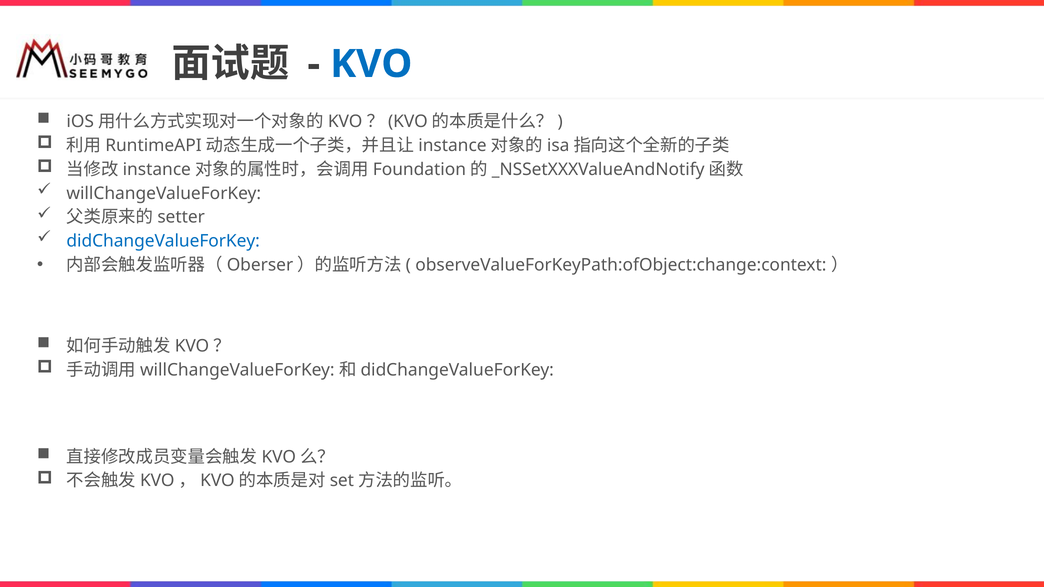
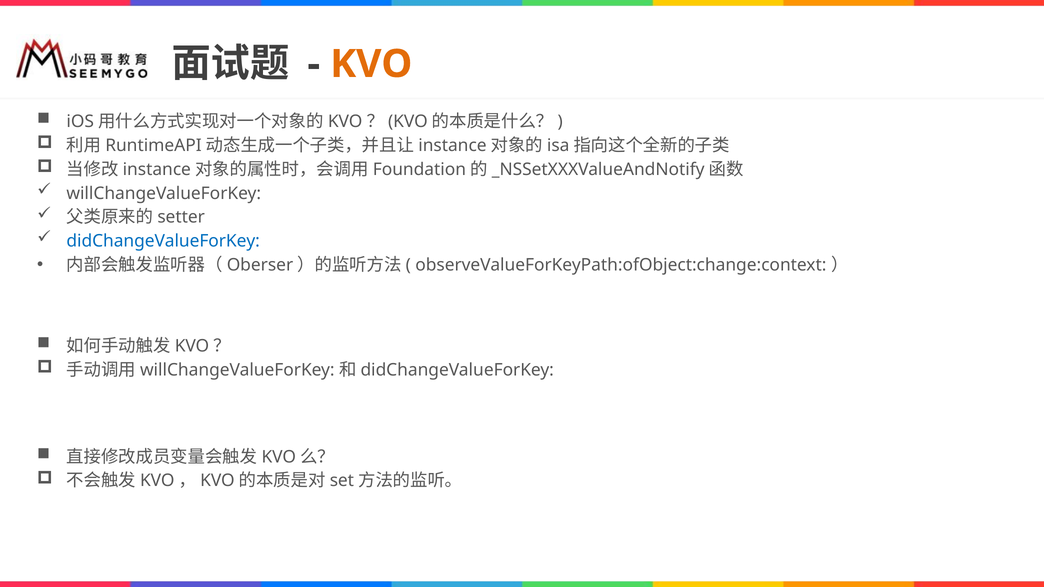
KVO colour: blue -> orange
